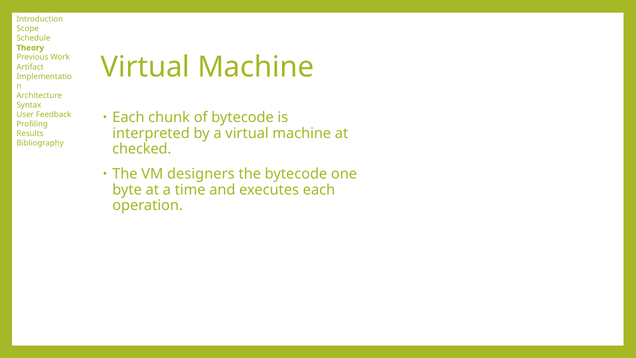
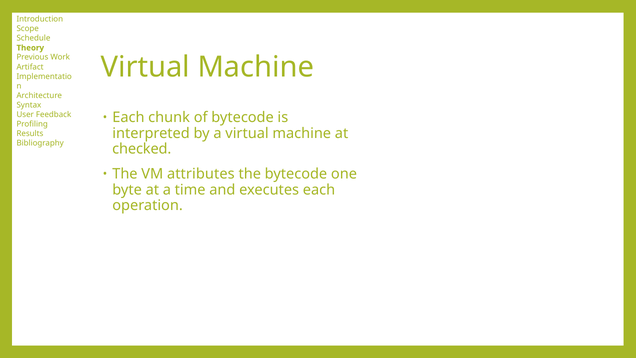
designers: designers -> attributes
